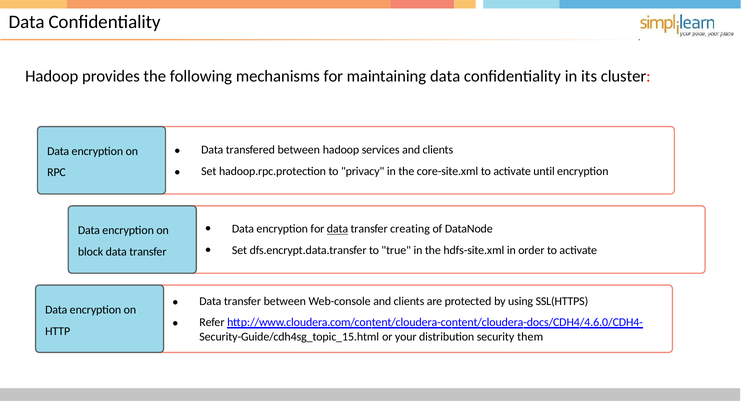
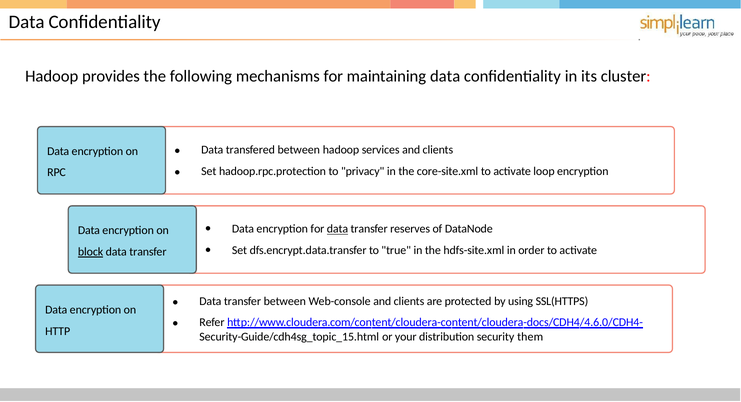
until: until -> loop
creating: creating -> reserves
block underline: none -> present
